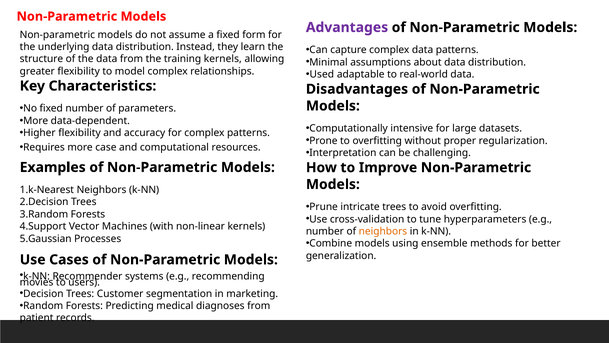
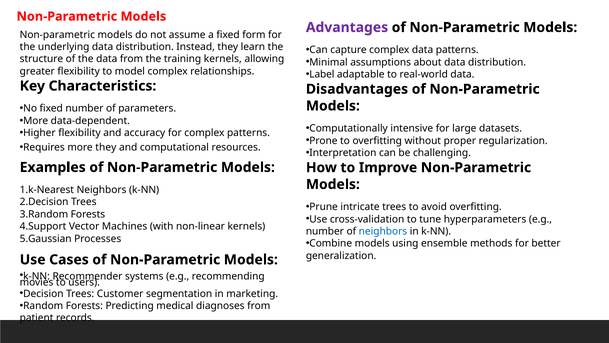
Used: Used -> Label
more case: case -> they
neighbors at (383, 231) colour: orange -> blue
